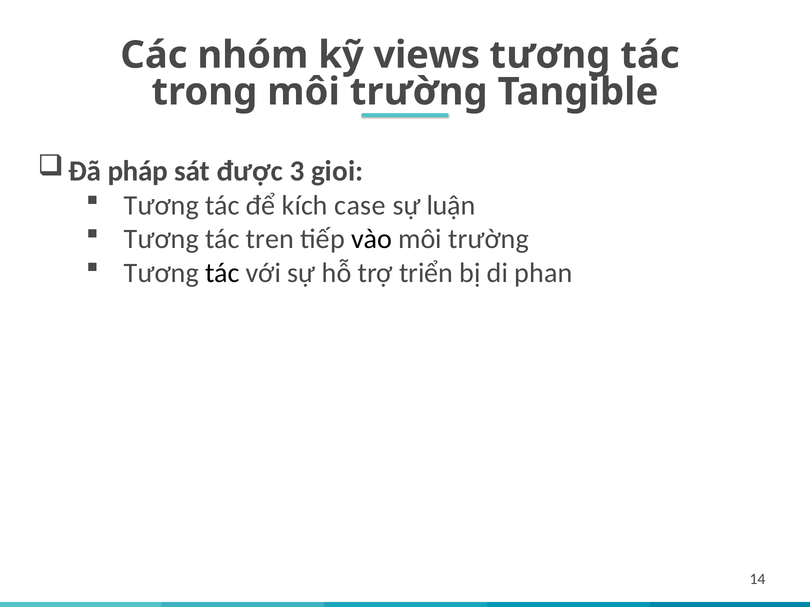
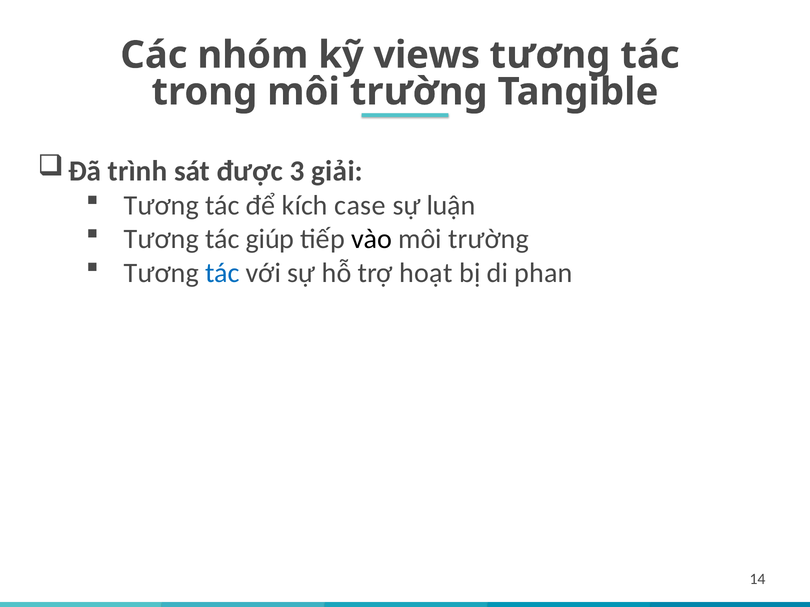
pháp: pháp -> trình
gioi: gioi -> giải
tren: tren -> giúp
tác at (222, 273) colour: black -> blue
triển: triển -> hoạt
